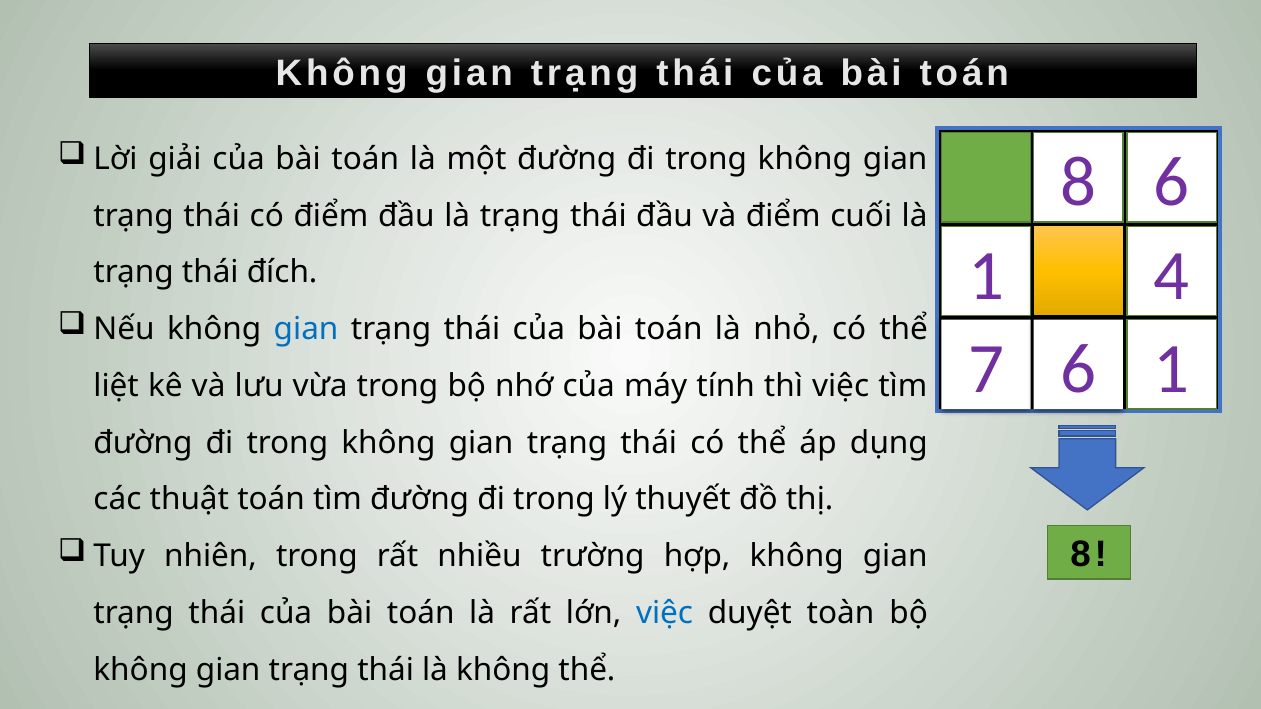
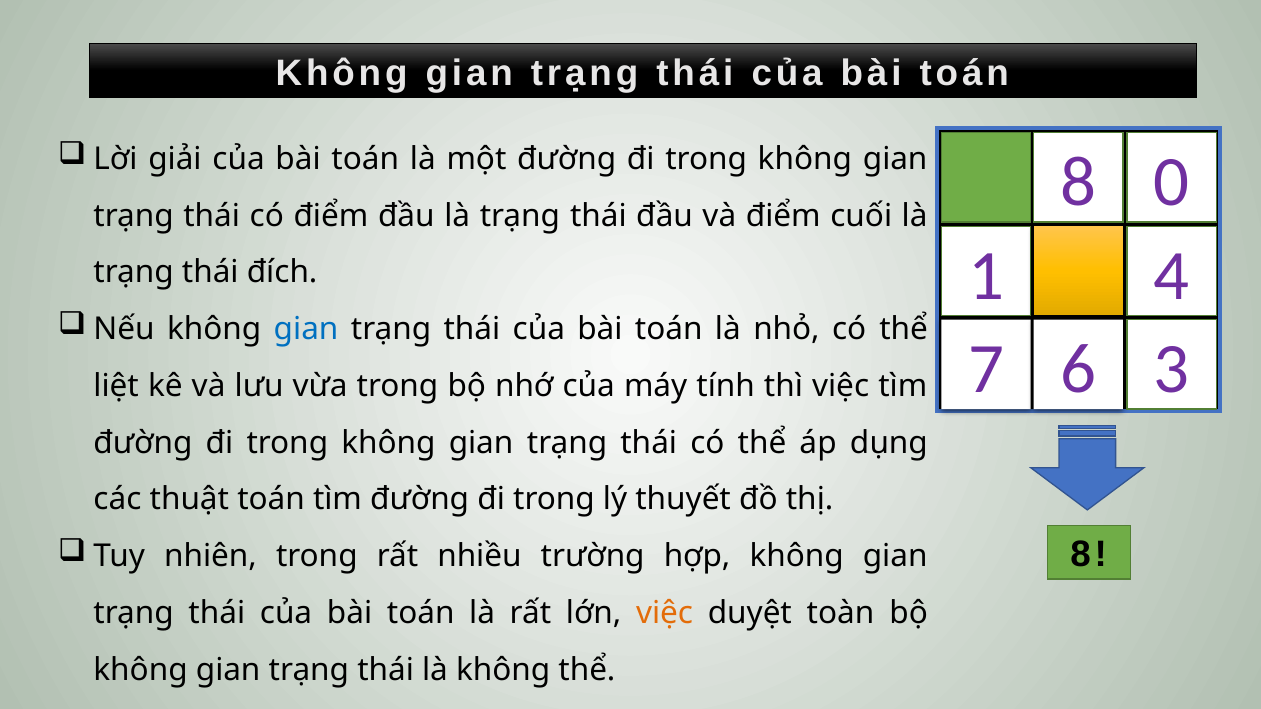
8 6: 6 -> 0
7 6 1: 1 -> 3
việc at (665, 613) colour: blue -> orange
